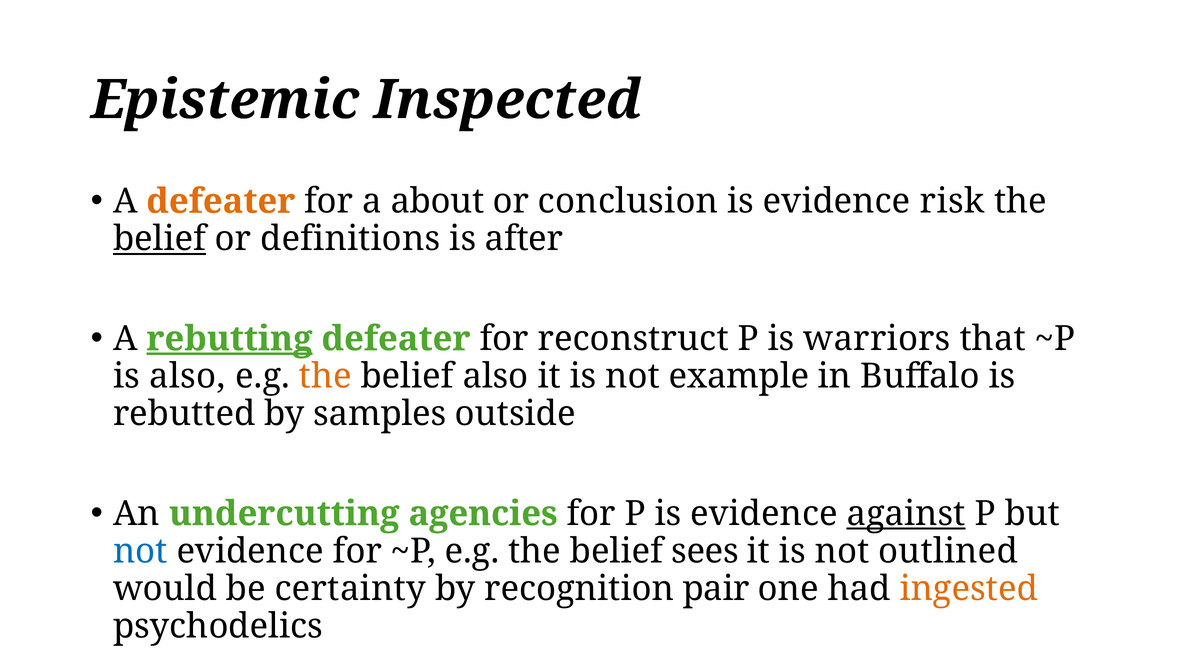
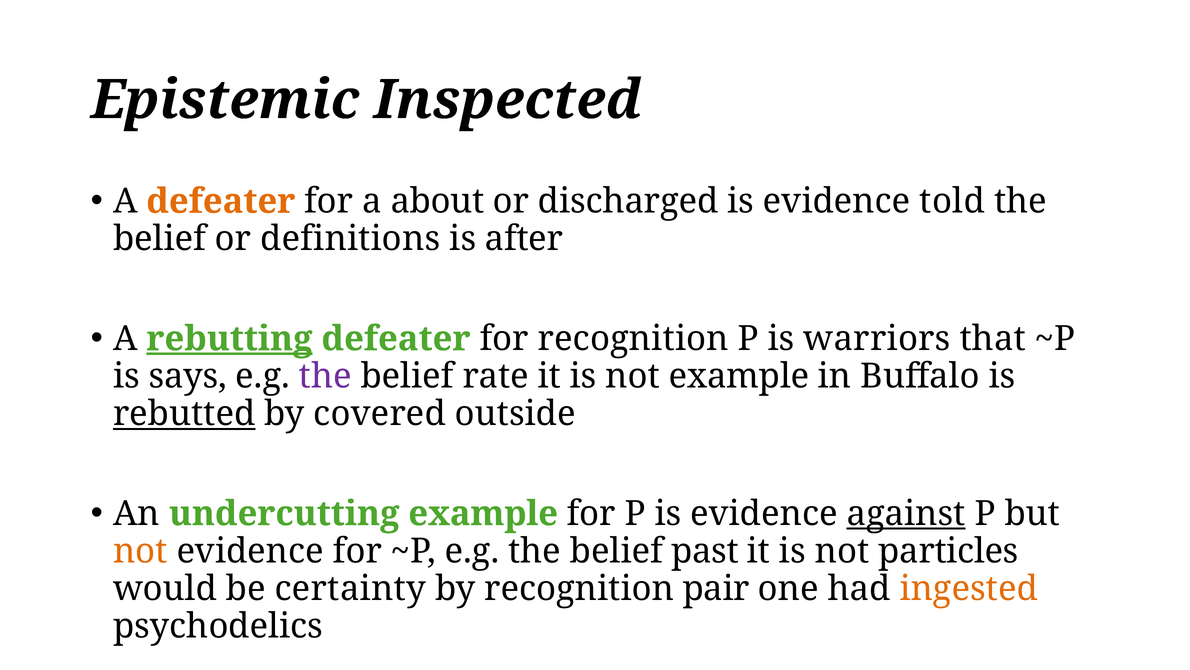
conclusion: conclusion -> discharged
risk: risk -> told
belief at (160, 239) underline: present -> none
for reconstruct: reconstruct -> recognition
is also: also -> says
the at (325, 376) colour: orange -> purple
belief also: also -> rate
rebutted underline: none -> present
samples: samples -> covered
undercutting agencies: agencies -> example
not at (140, 551) colour: blue -> orange
sees: sees -> past
outlined: outlined -> particles
